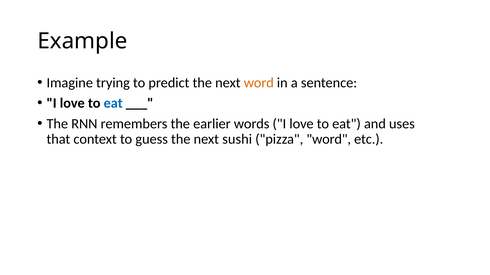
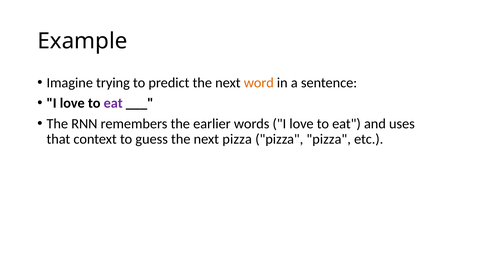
eat at (113, 103) colour: blue -> purple
next sushi: sushi -> pizza
word at (329, 139): word -> pizza
